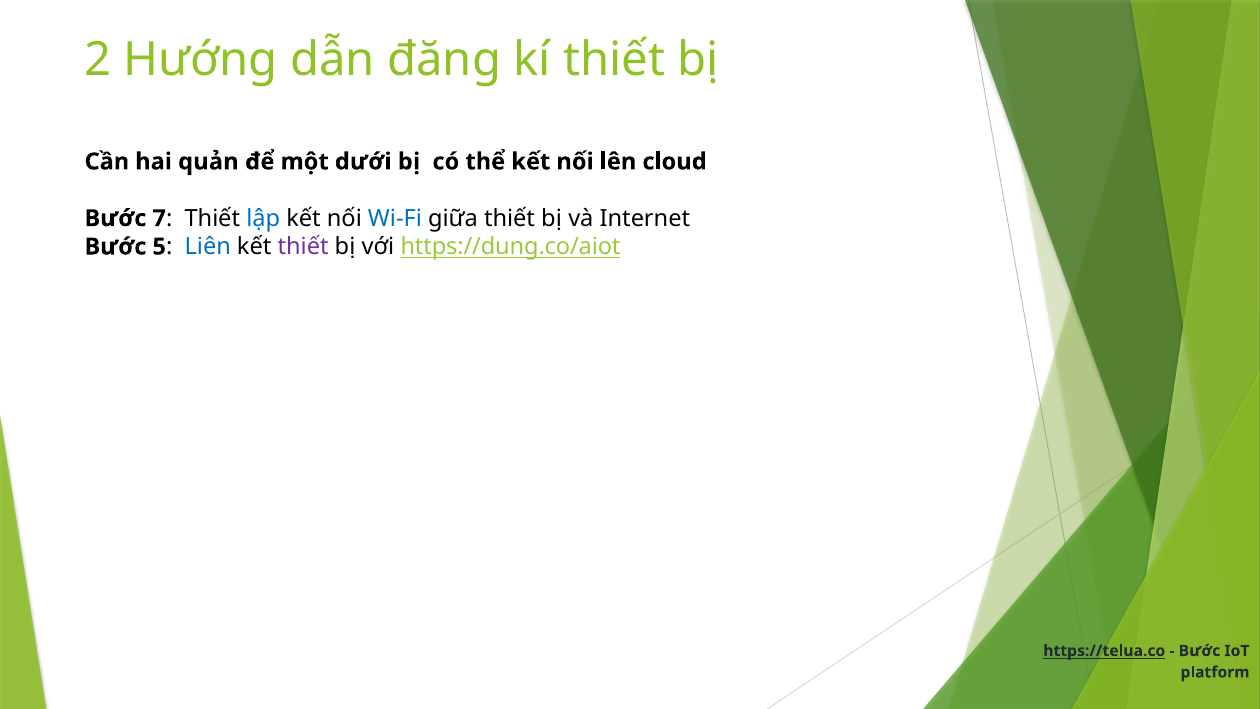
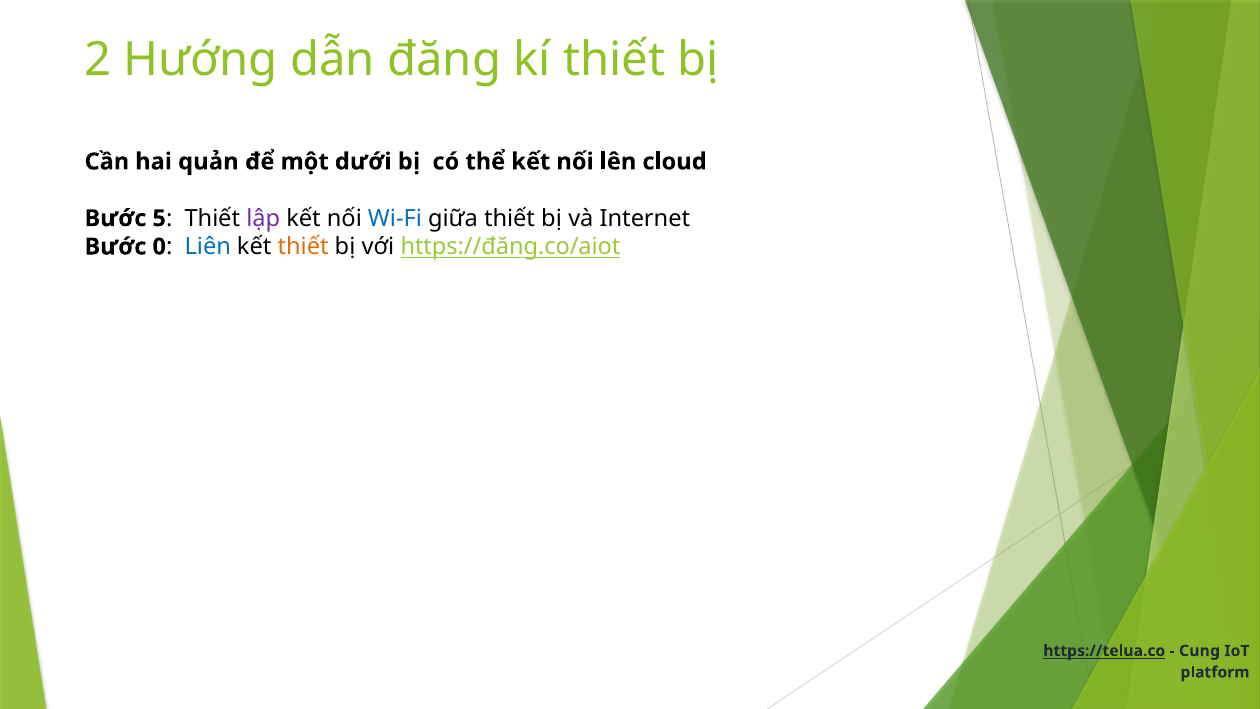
7: 7 -> 5
lập colour: blue -> purple
5: 5 -> 0
thiết at (303, 247) colour: purple -> orange
https://dung.co/aiot: https://dung.co/aiot -> https://đăng.co/aiot
Bước at (1199, 651): Bước -> Cung
